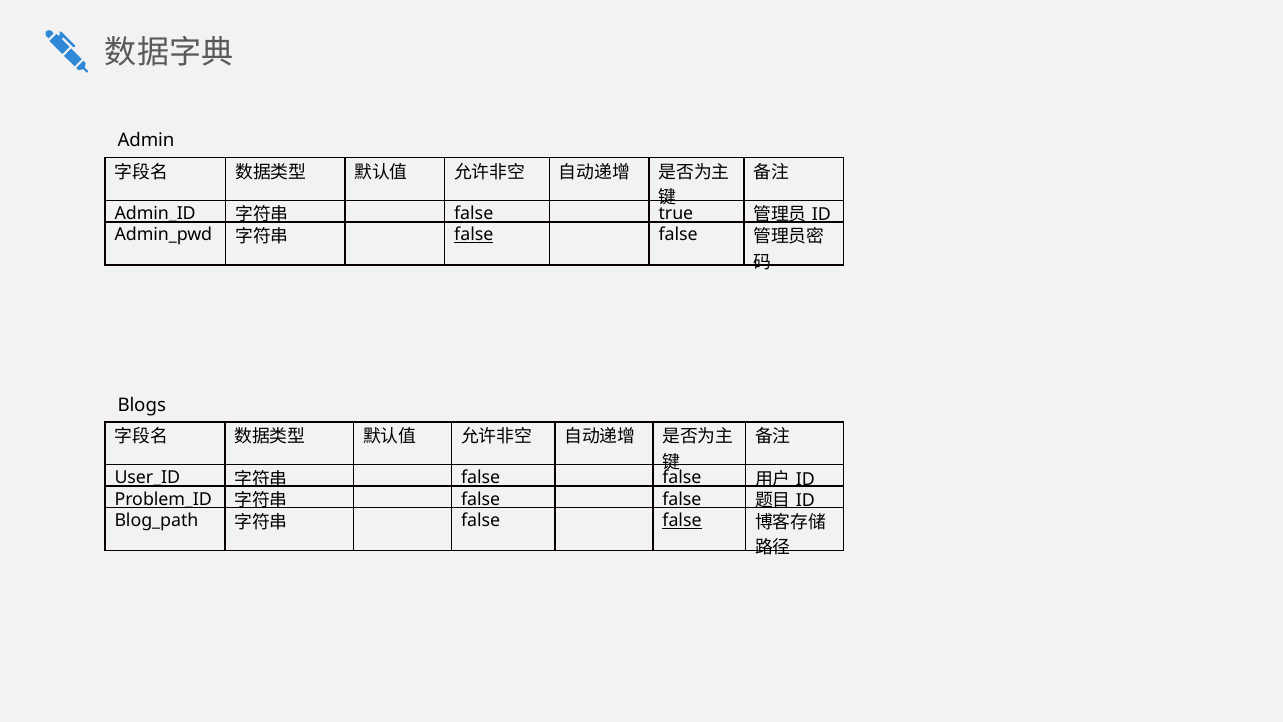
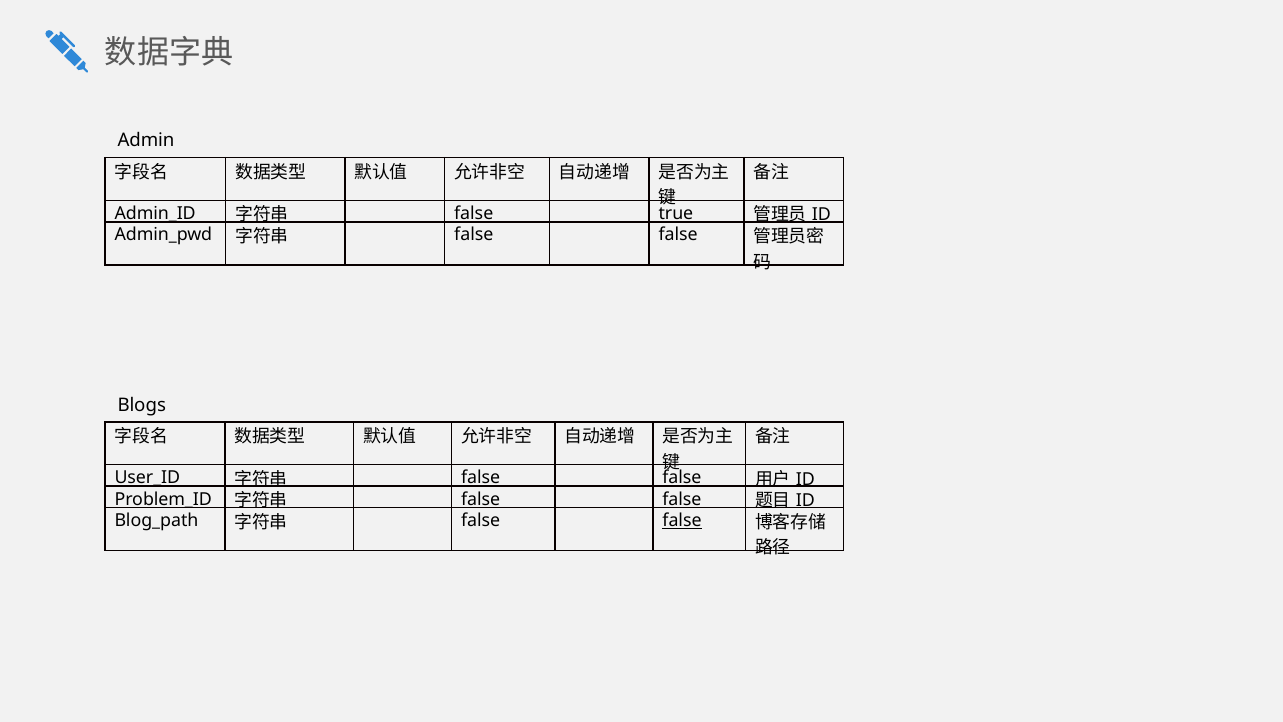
false at (474, 235) underline: present -> none
